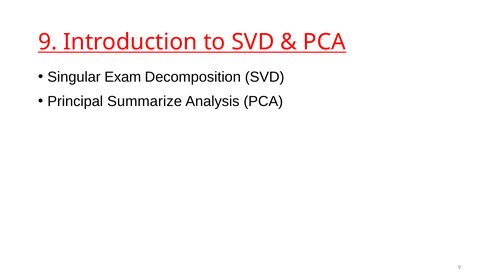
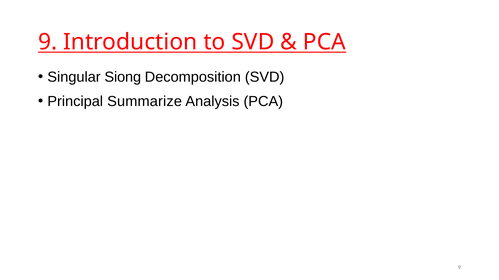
Exam: Exam -> Siong
